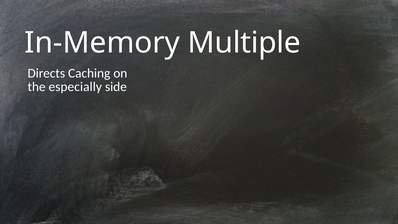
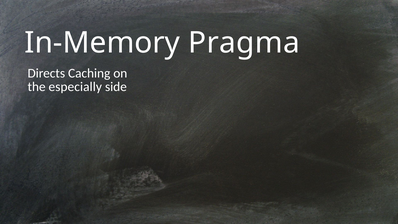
Multiple: Multiple -> Pragma
